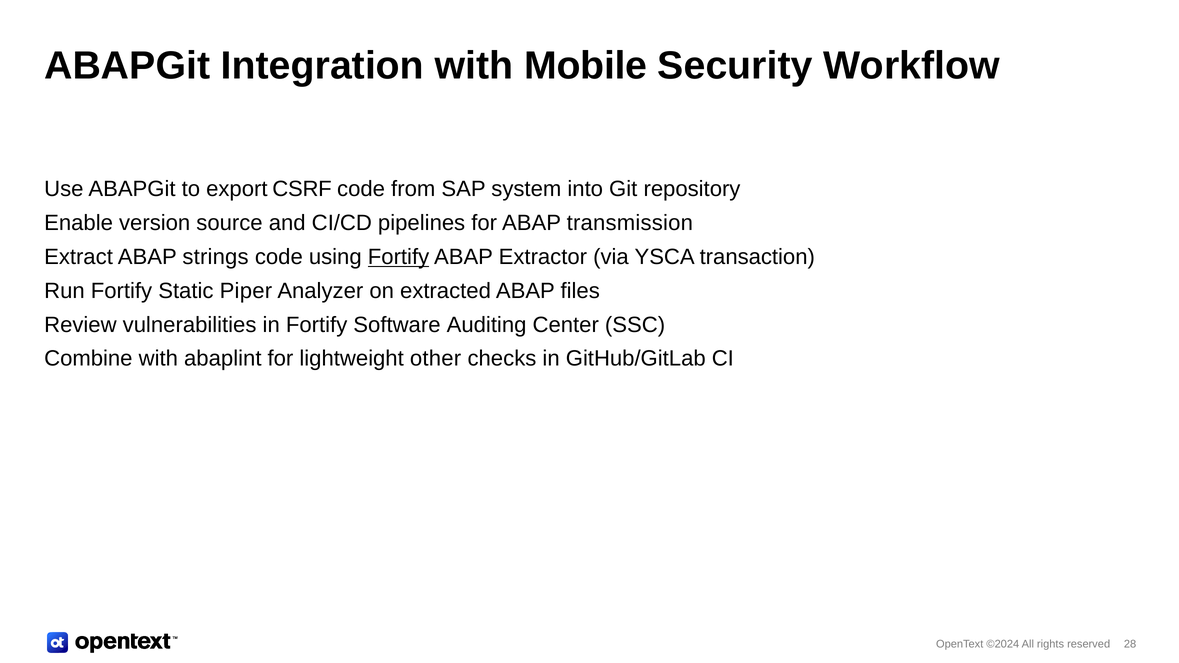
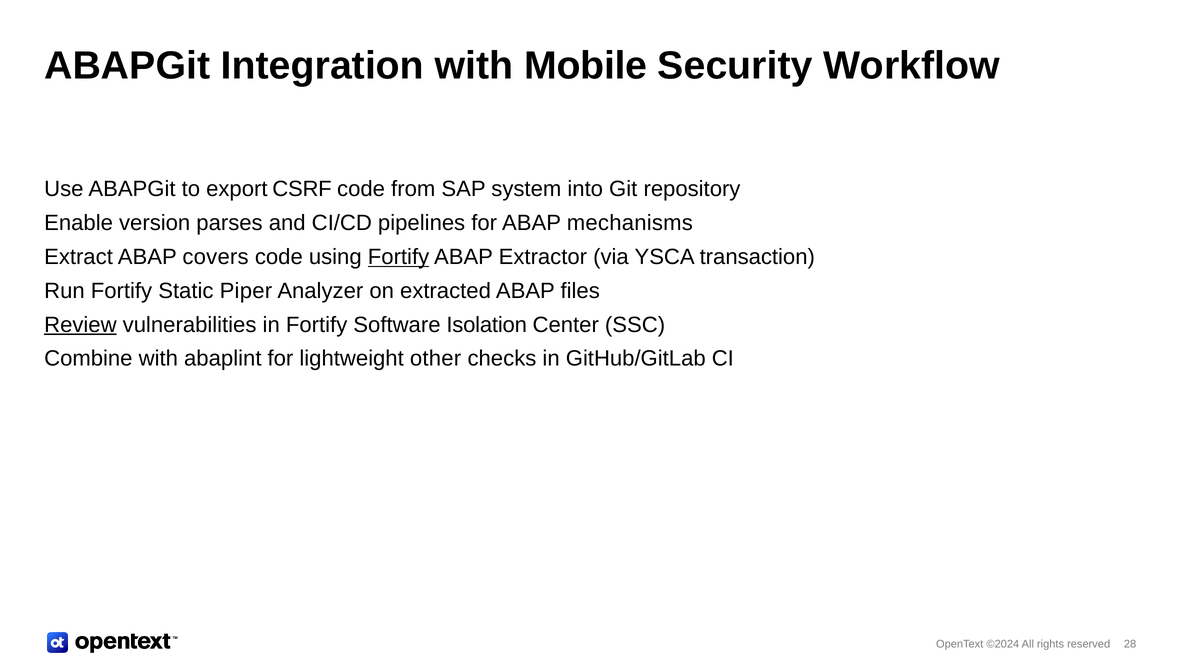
source: source -> parses
transmission: transmission -> mechanisms
strings: strings -> covers
Review underline: none -> present
Auditing: Auditing -> Isolation
